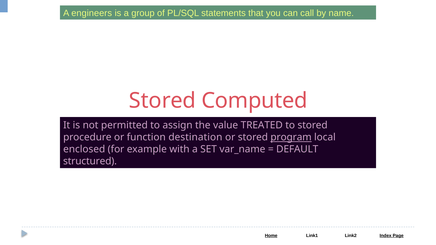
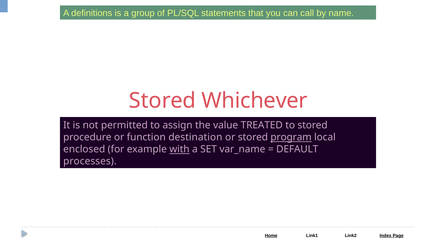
engineers: engineers -> definitions
Computed: Computed -> Whichever
with underline: none -> present
structured: structured -> processes
